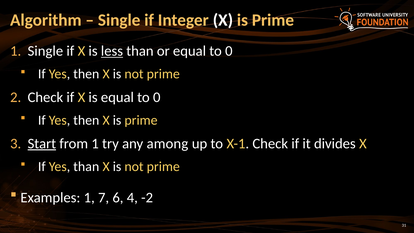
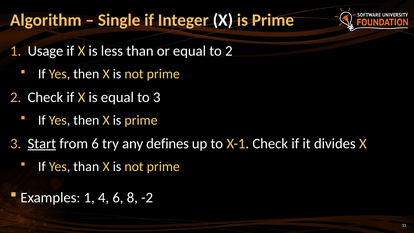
1 Single: Single -> Usage
less underline: present -> none
or equal to 0: 0 -> 2
is equal to 0: 0 -> 3
from 1: 1 -> 6
among: among -> defines
7: 7 -> 4
4: 4 -> 8
